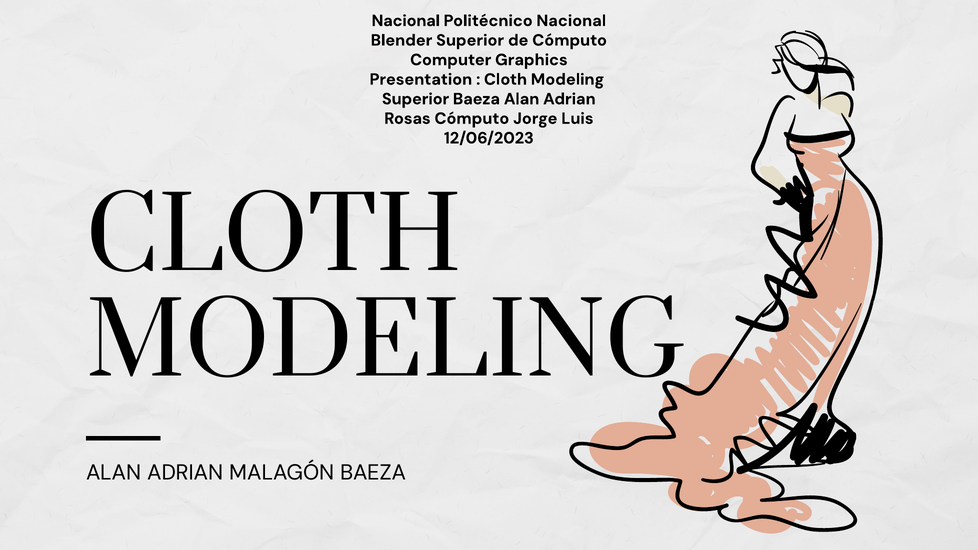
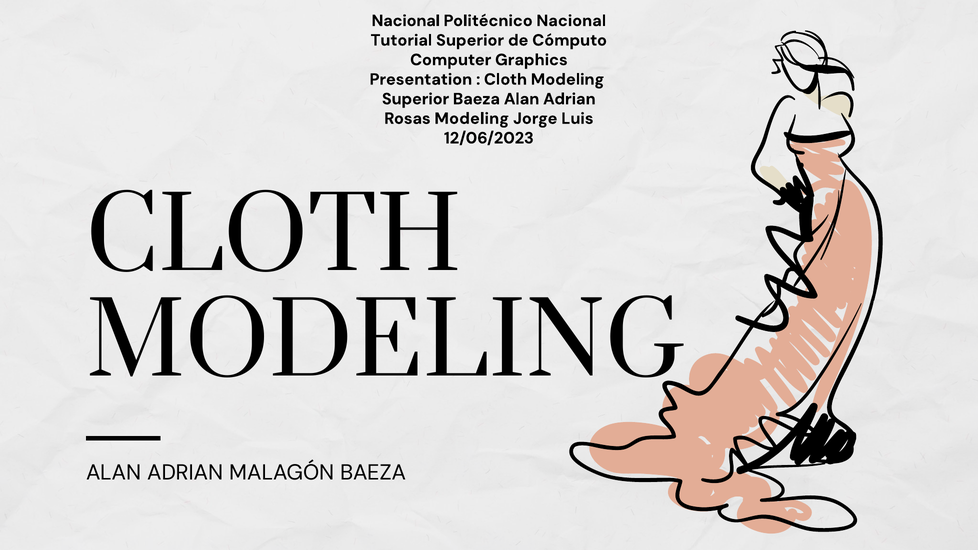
Blender: Blender -> Tutorial
Rosas Cómputo: Cómputo -> Modeling
